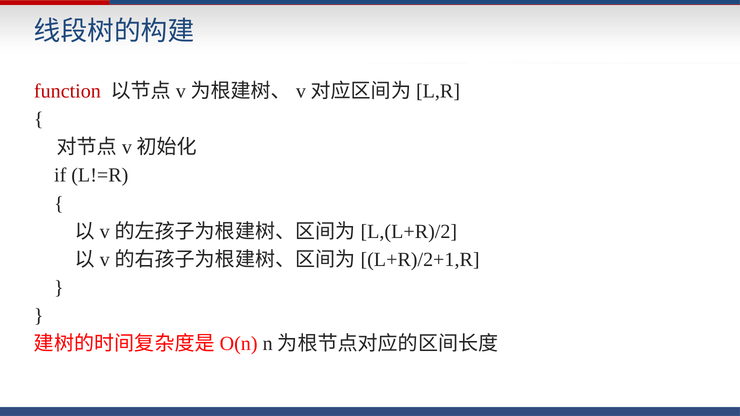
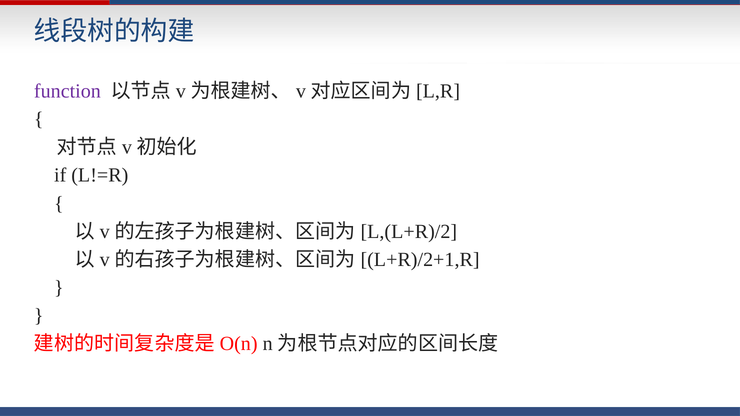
function colour: red -> purple
